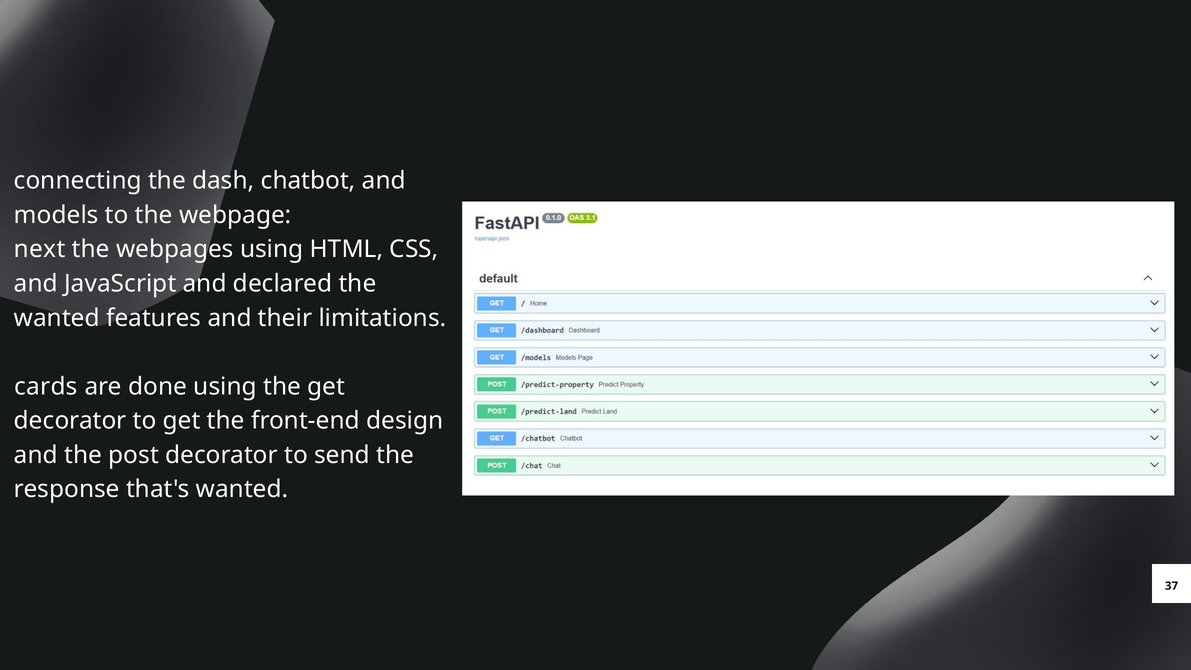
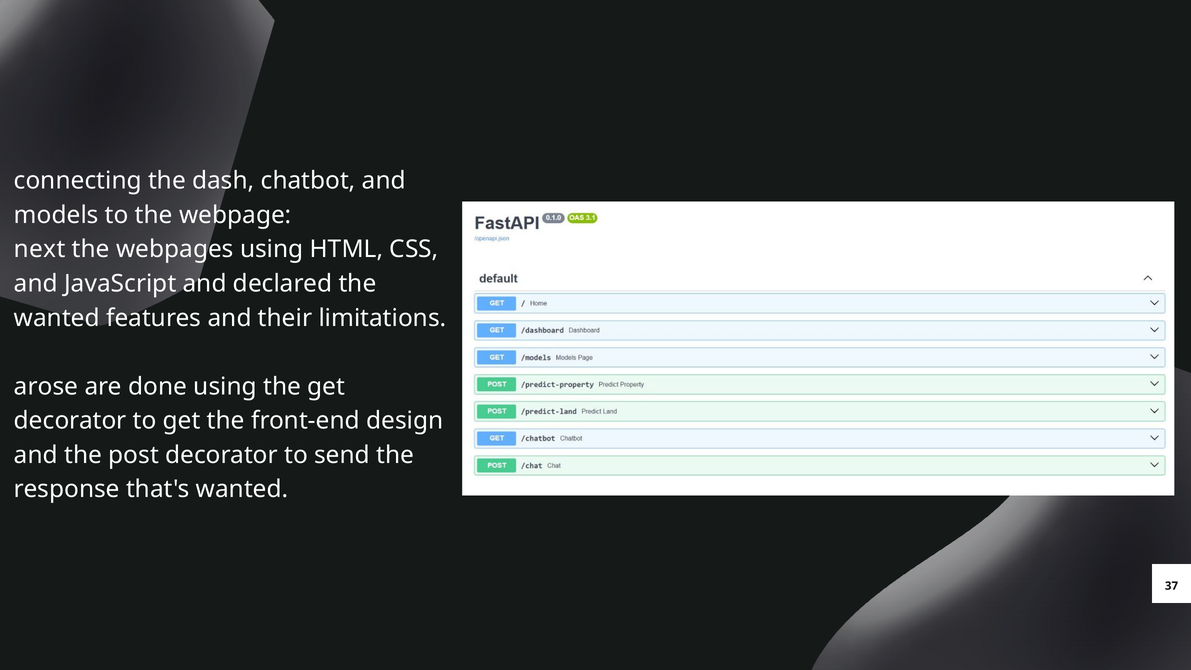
cards: cards -> arose
